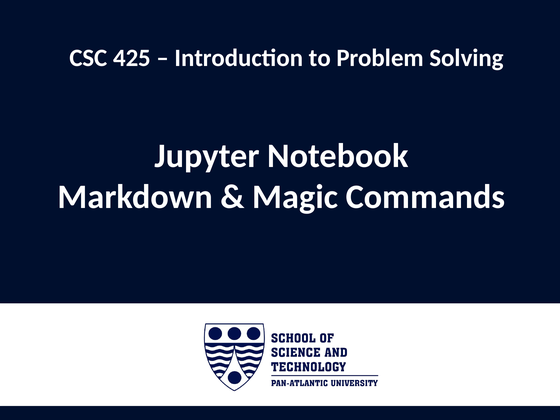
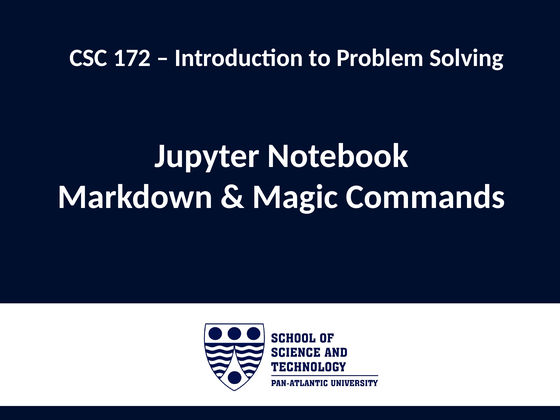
425: 425 -> 172
